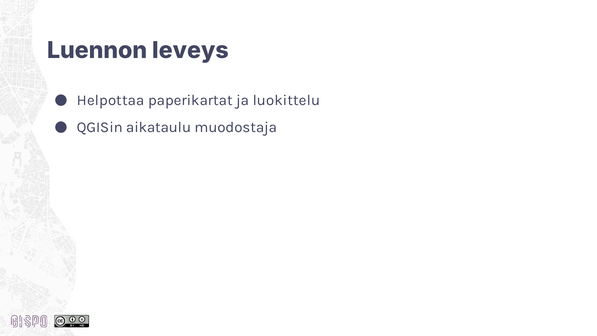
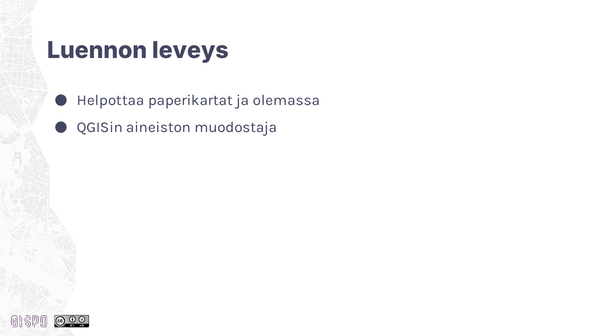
luokittelu: luokittelu -> olemassa
aikataulu: aikataulu -> aineiston
